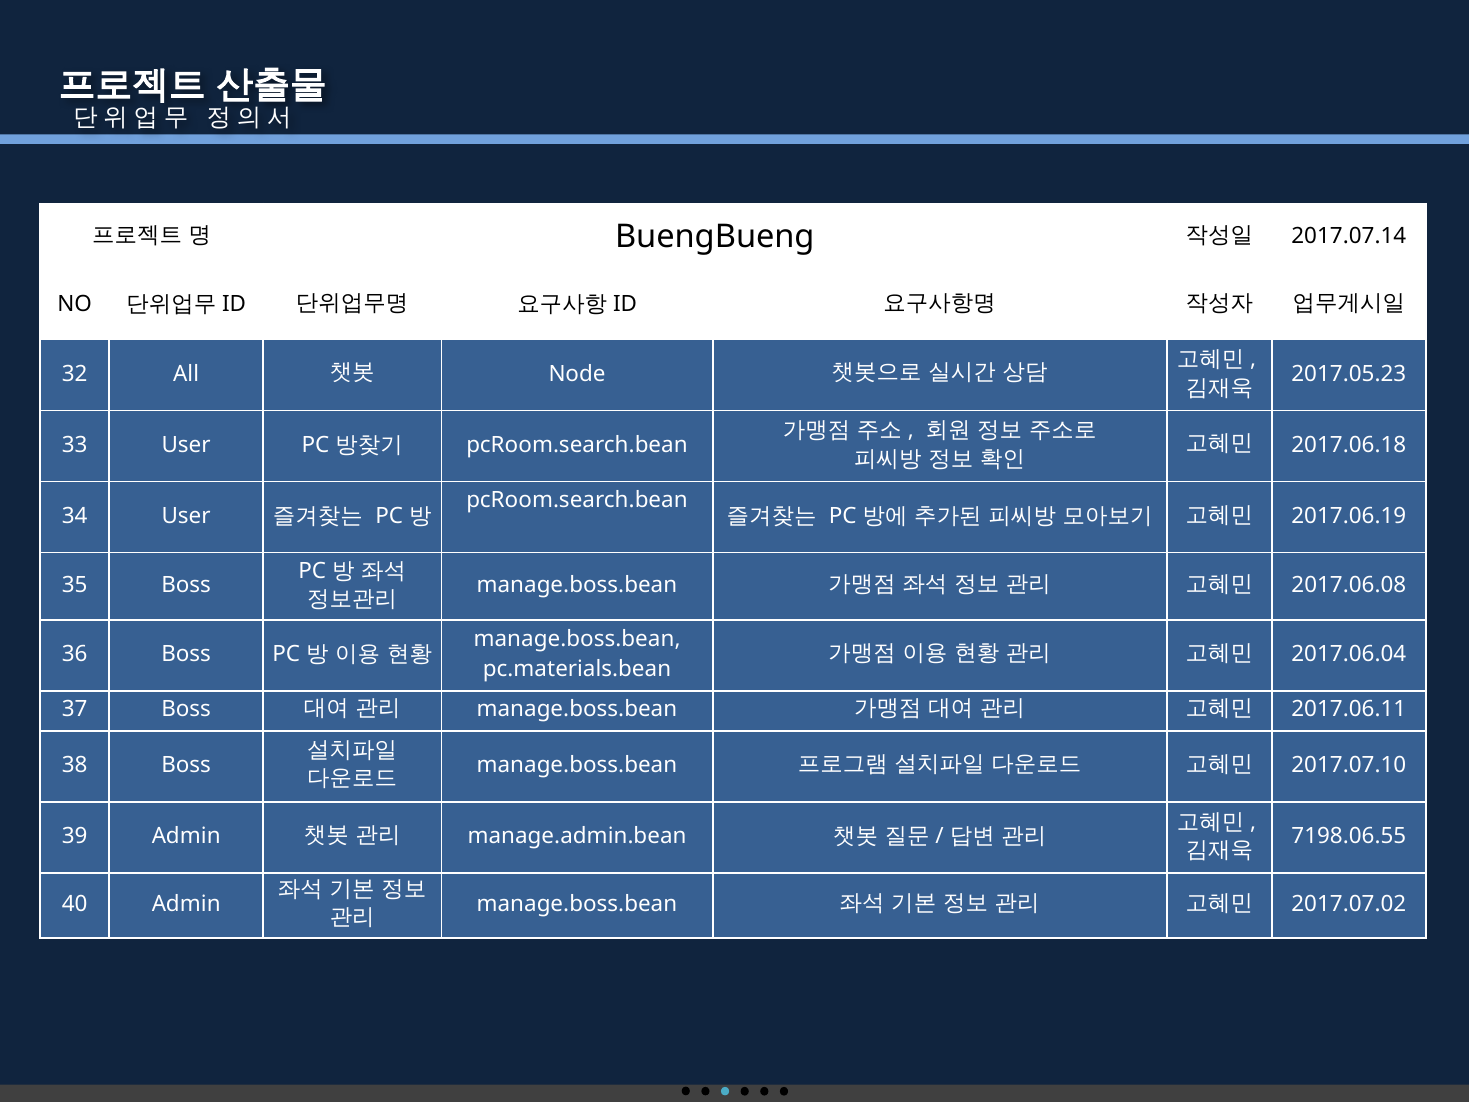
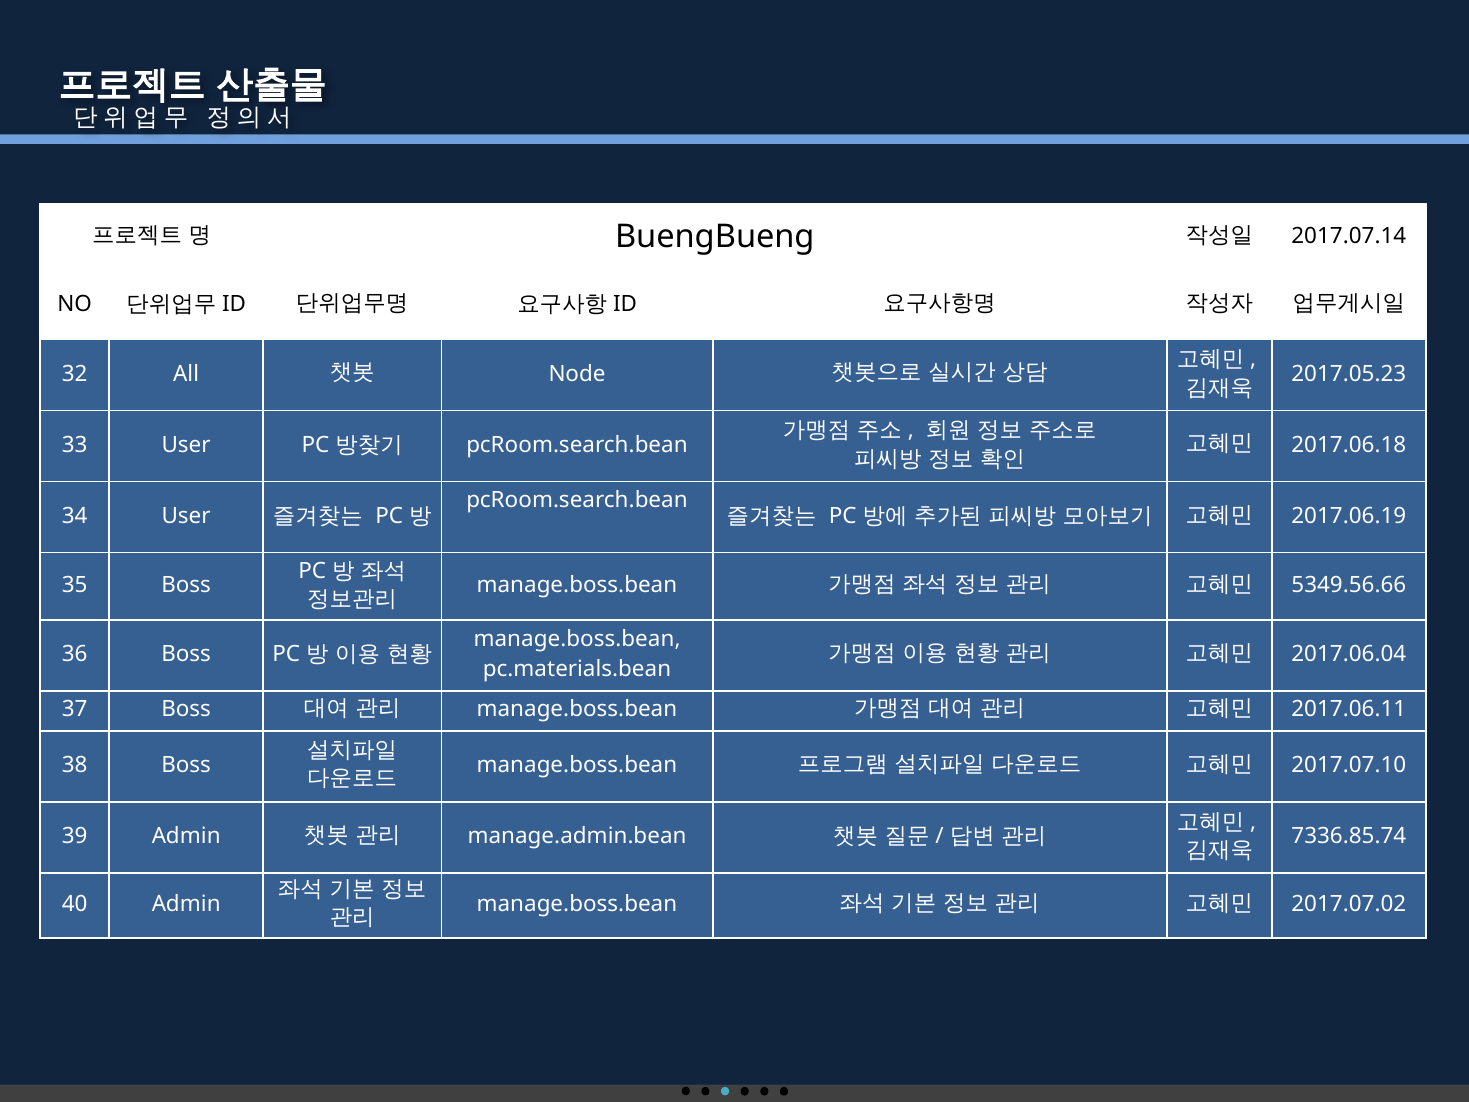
2017.06.08: 2017.06.08 -> 5349.56.66
7198.06.55: 7198.06.55 -> 7336.85.74
